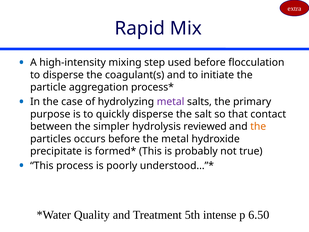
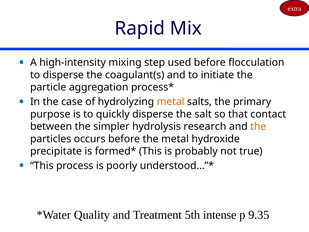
metal at (171, 102) colour: purple -> orange
reviewed: reviewed -> research
6.50: 6.50 -> 9.35
